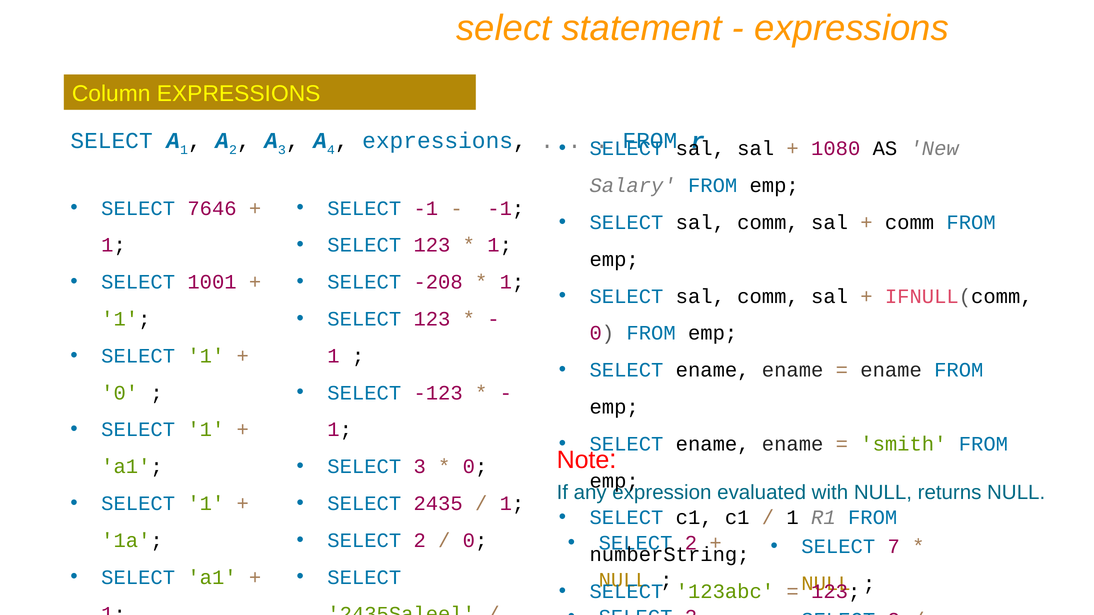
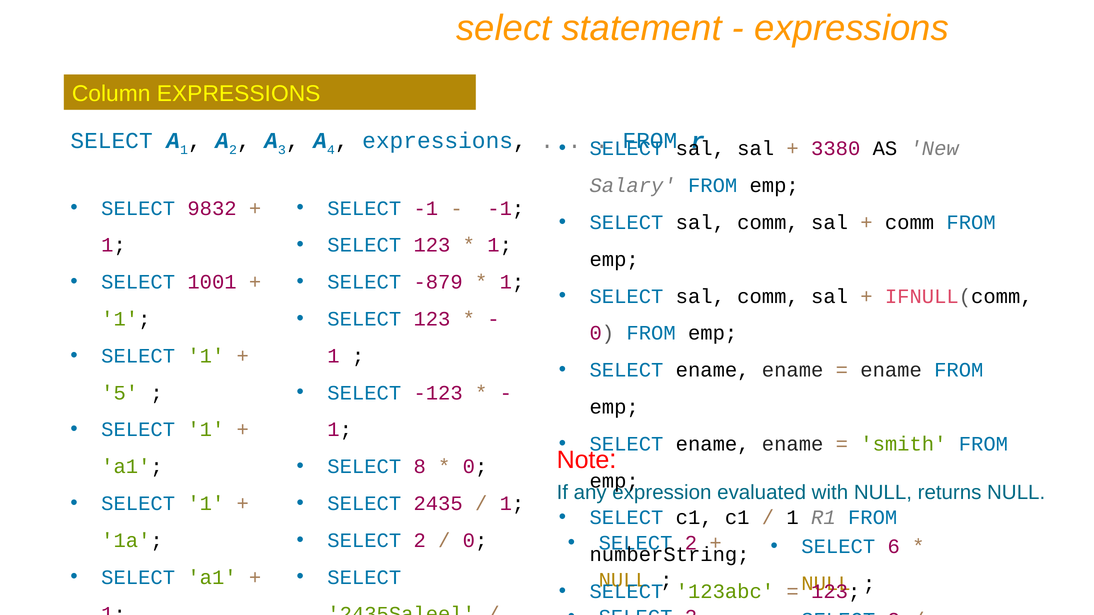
1080: 1080 -> 3380
7646: 7646 -> 9832
-208: -208 -> -879
0 at (120, 393): 0 -> 5
SELECT 3: 3 -> 8
7: 7 -> 6
